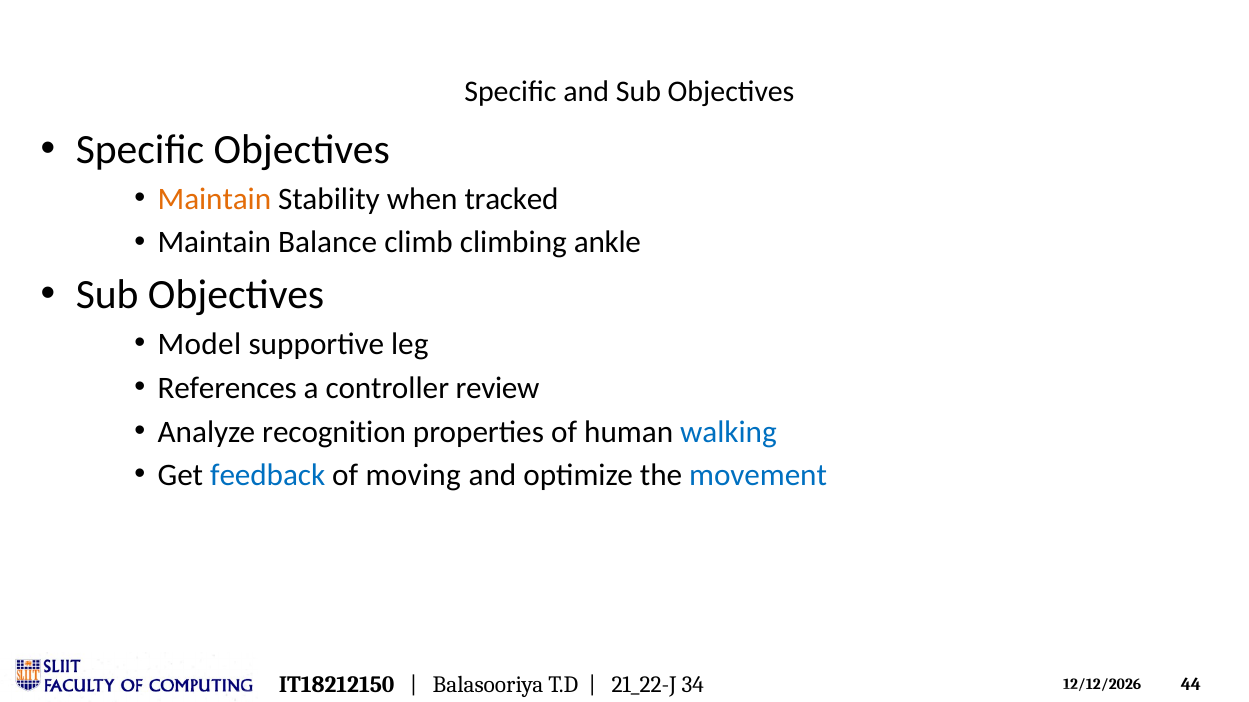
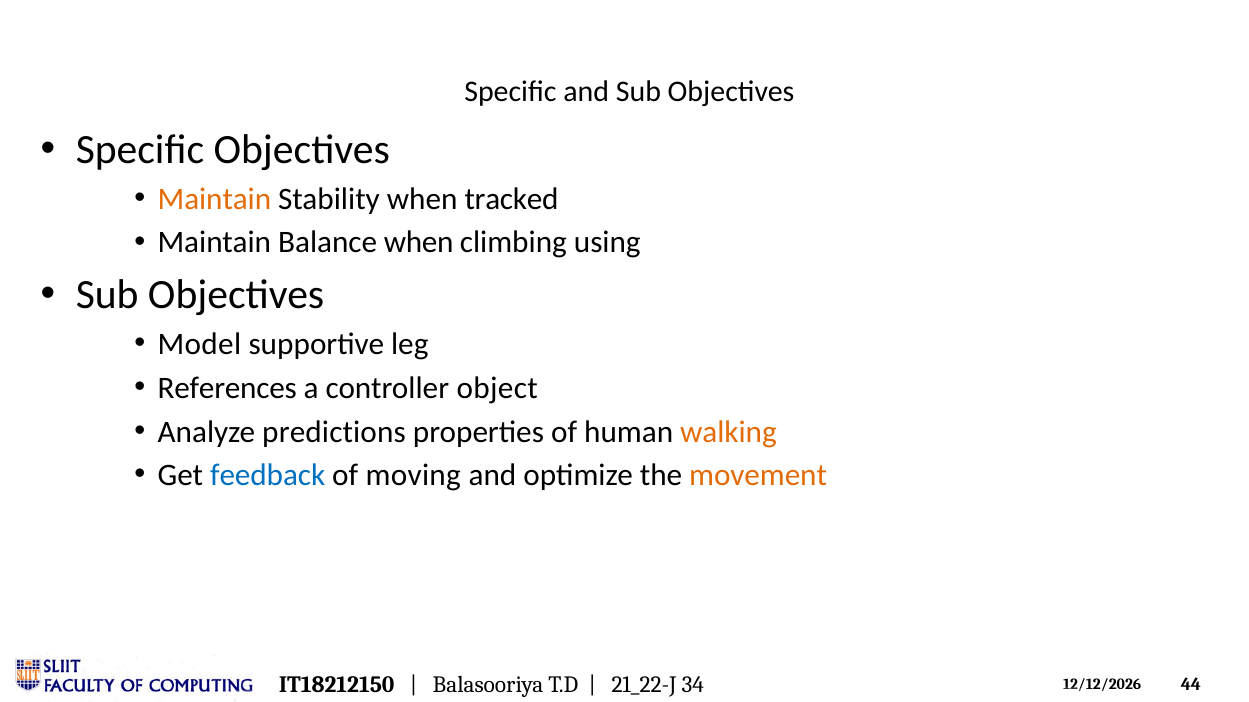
Balance climb: climb -> when
ankle: ankle -> using
review: review -> object
recognition: recognition -> predictions
walking colour: blue -> orange
movement colour: blue -> orange
